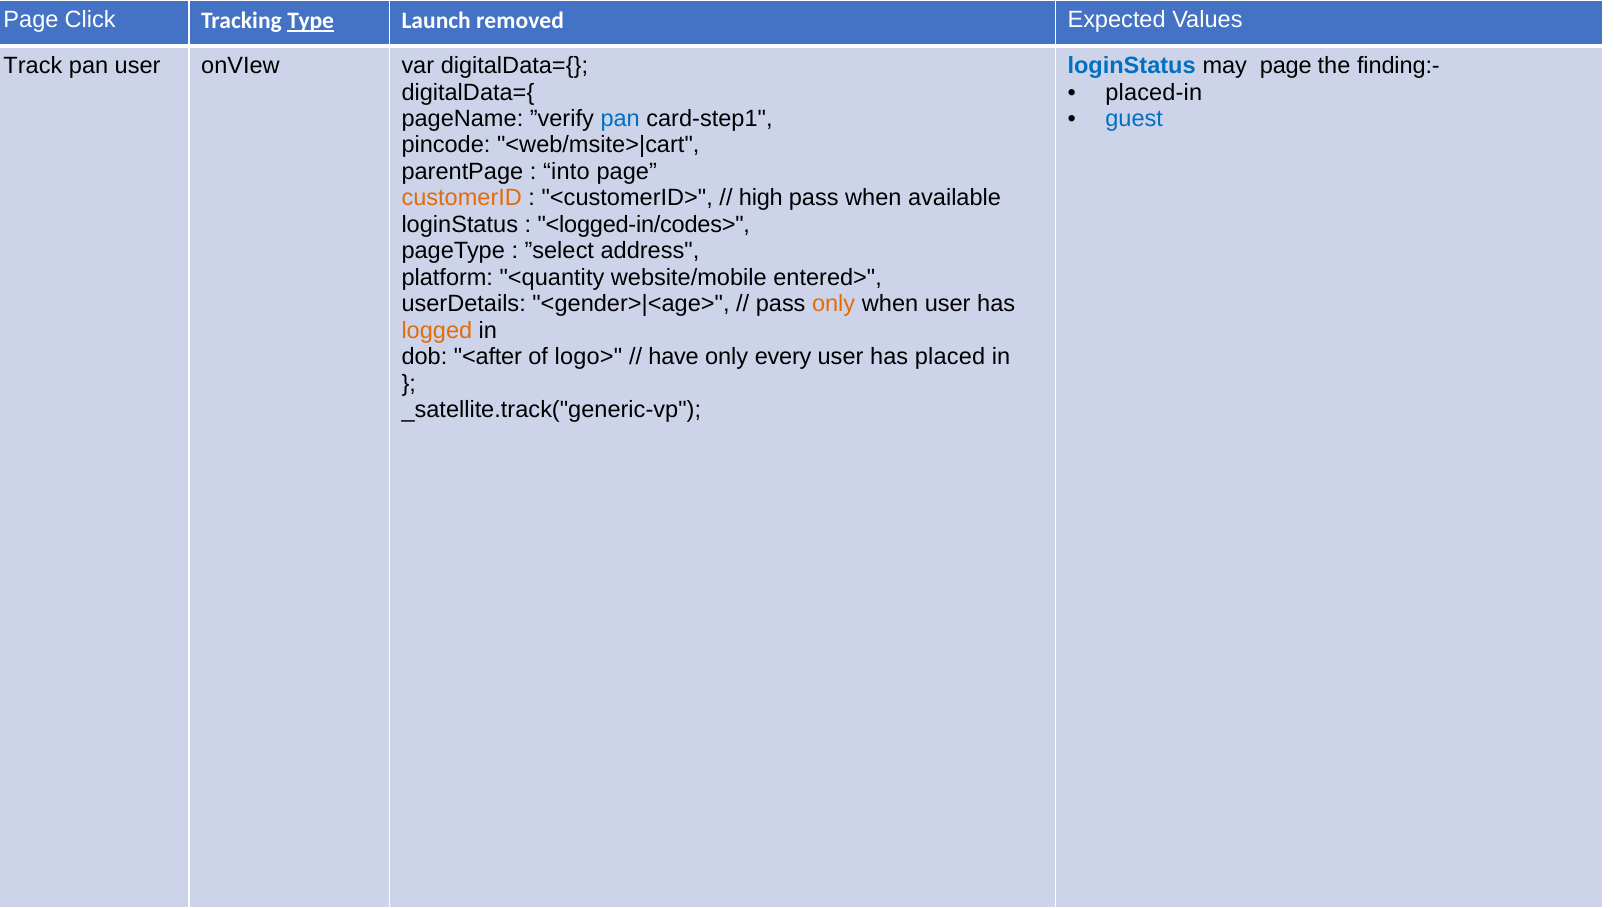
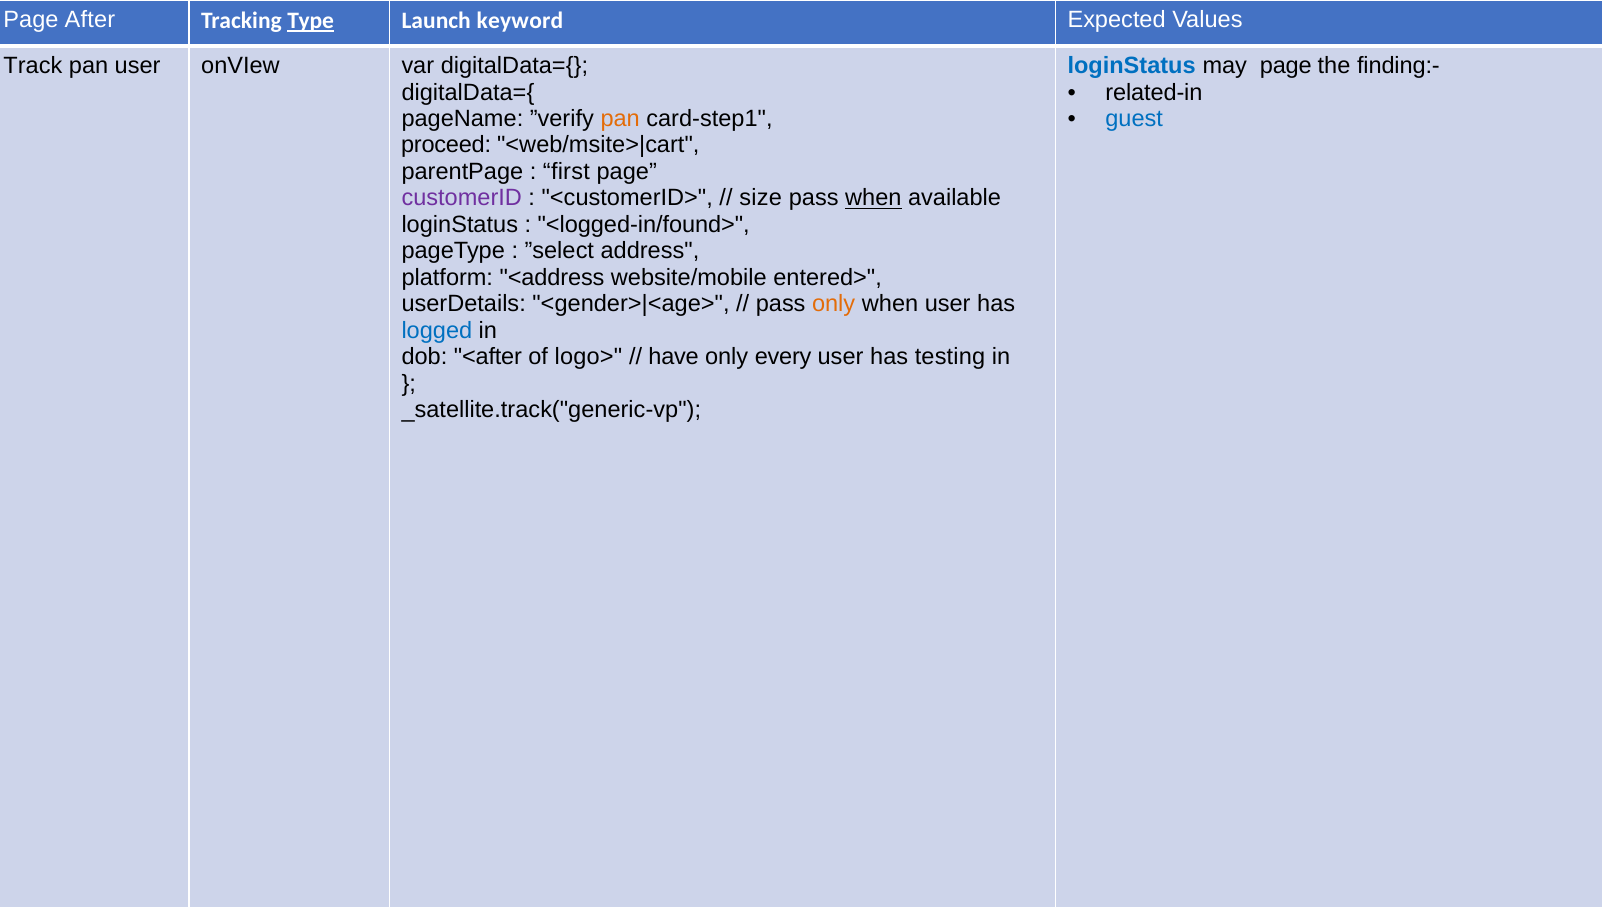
Click: Click -> After
removed: removed -> keyword
placed-in: placed-in -> related-in
pan at (620, 119) colour: blue -> orange
pincode: pincode -> proceed
into: into -> first
customerID colour: orange -> purple
high: high -> size
when at (873, 198) underline: none -> present
<logged-in/codes>: <logged-in/codes> -> <logged-in/found>
<quantity: <quantity -> <address
logged colour: orange -> blue
placed: placed -> testing
